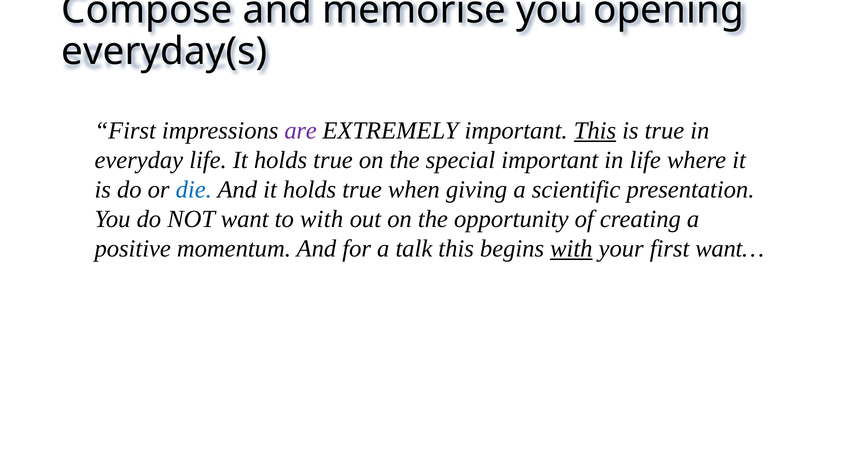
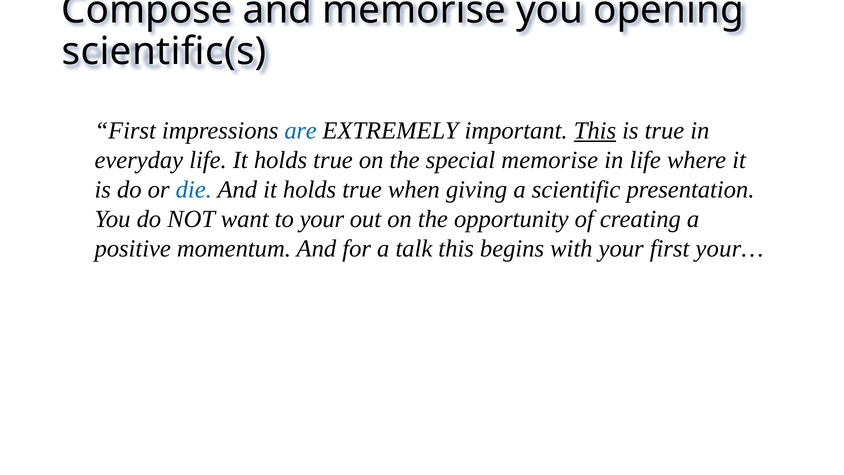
everyday(s: everyday(s -> scientific(s
are colour: purple -> blue
special important: important -> memorise
to with: with -> your
with at (571, 249) underline: present -> none
want…: want… -> your…
